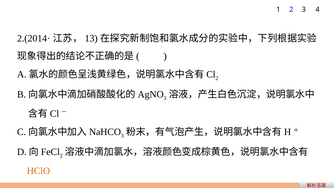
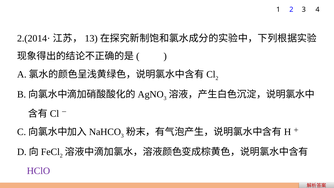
HClO colour: orange -> purple
